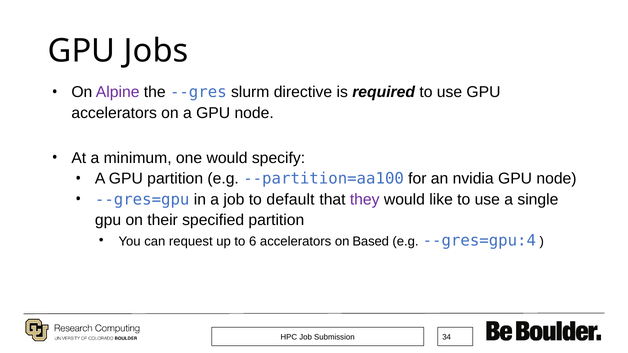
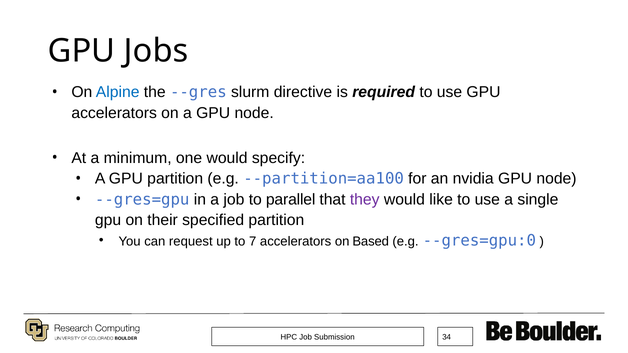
Alpine colour: purple -> blue
default: default -> parallel
6: 6 -> 7
--gres=gpu:4: --gres=gpu:4 -> --gres=gpu:0
